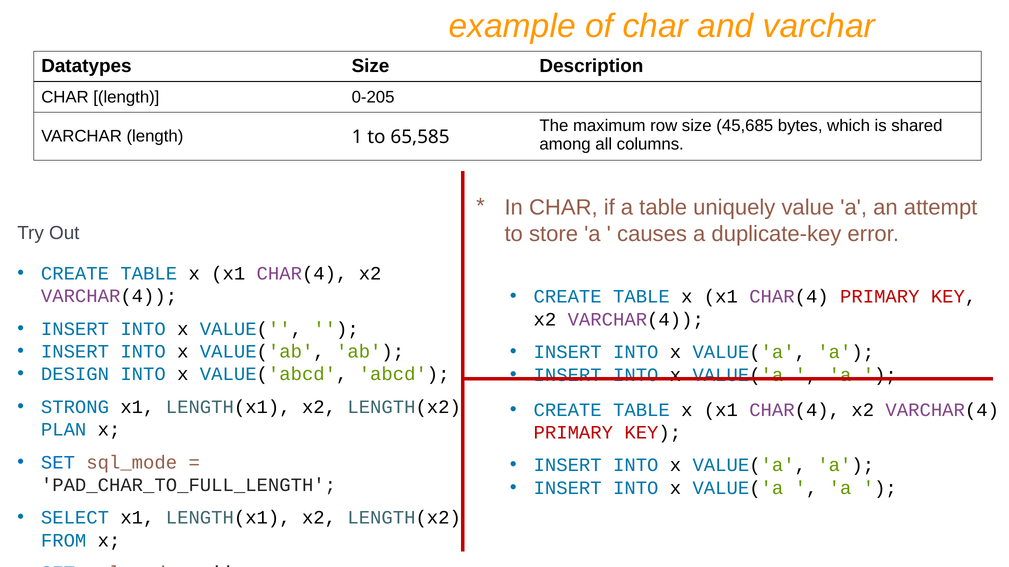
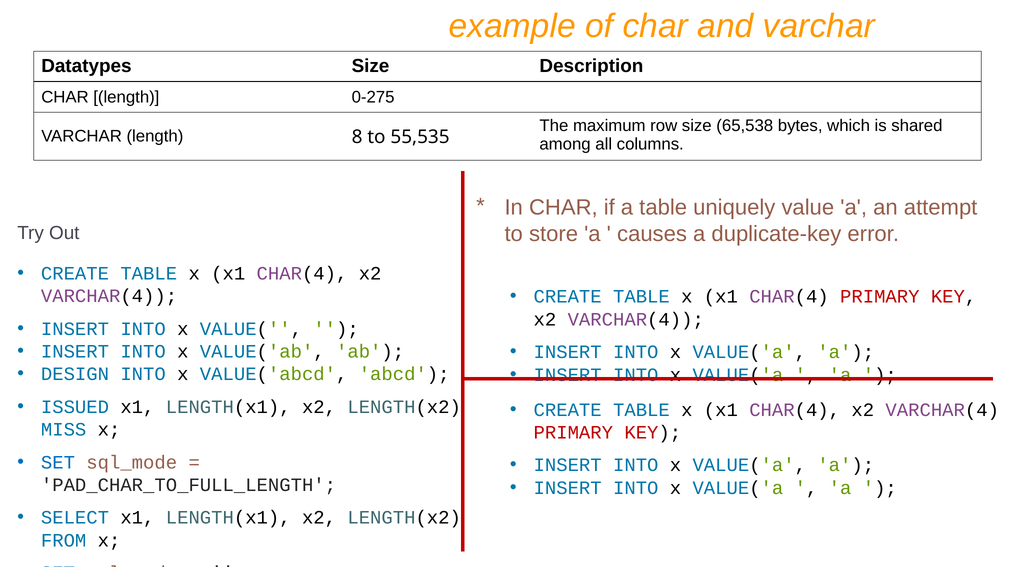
0-205: 0-205 -> 0-275
45,685: 45,685 -> 65,538
1: 1 -> 8
65,585: 65,585 -> 55,535
STRONG: STRONG -> ISSUED
PLAN: PLAN -> MISS
